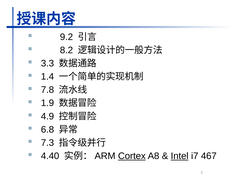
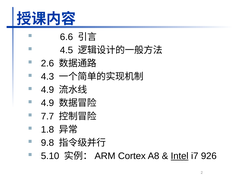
9.2: 9.2 -> 6.6
8.2: 8.2 -> 4.5
3.3: 3.3 -> 2.6
1.4: 1.4 -> 4.3
7.8 at (47, 90): 7.8 -> 4.9
1.9 at (47, 103): 1.9 -> 4.9
4.9: 4.9 -> 7.7
6.8: 6.8 -> 1.8
7.3: 7.3 -> 9.8
4.40: 4.40 -> 5.10
Cortex underline: present -> none
467: 467 -> 926
